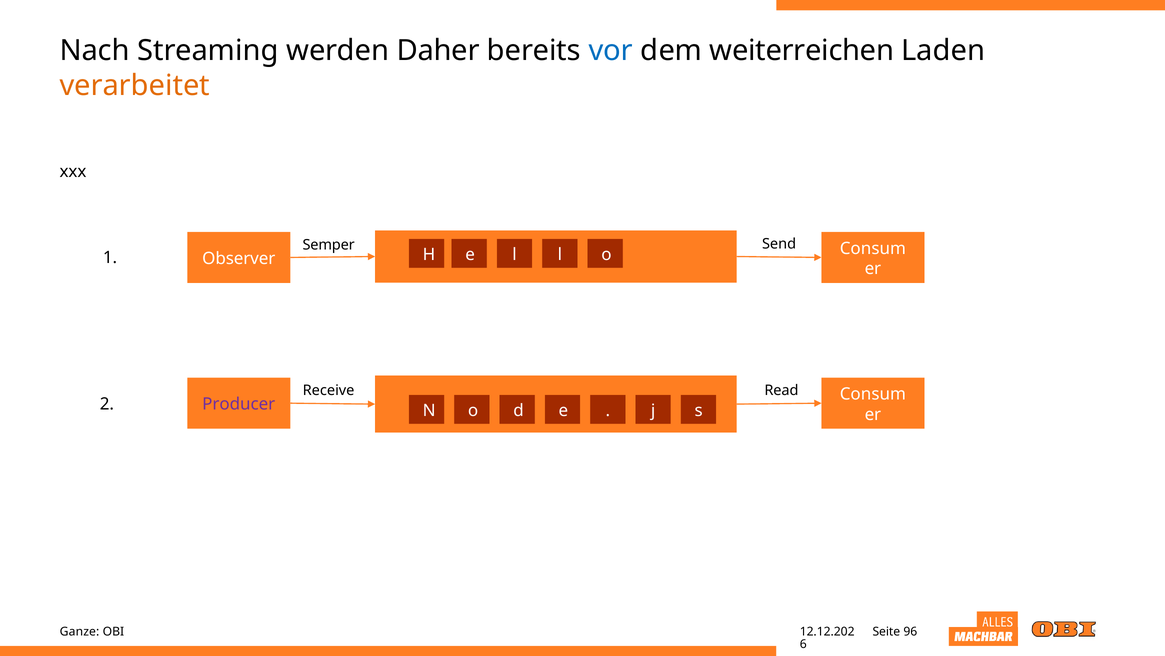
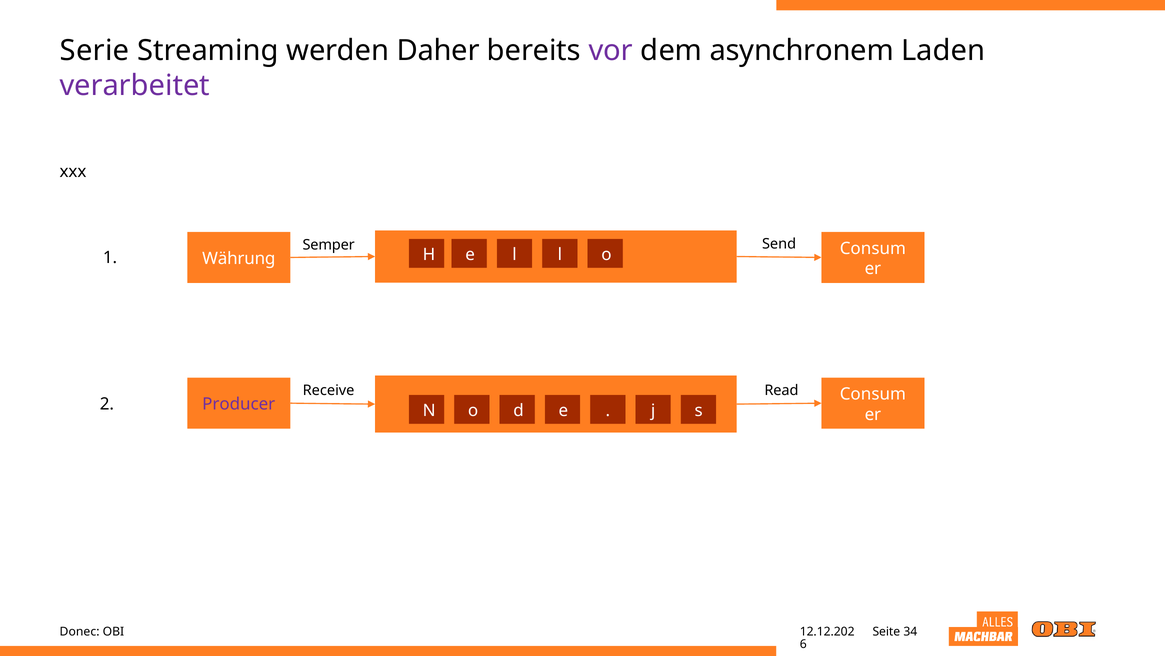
Nach: Nach -> Serie
vor colour: blue -> purple
weiterreichen: weiterreichen -> asynchronem
verarbeitet colour: orange -> purple
Observer: Observer -> Währung
Ganze: Ganze -> Donec
96: 96 -> 34
